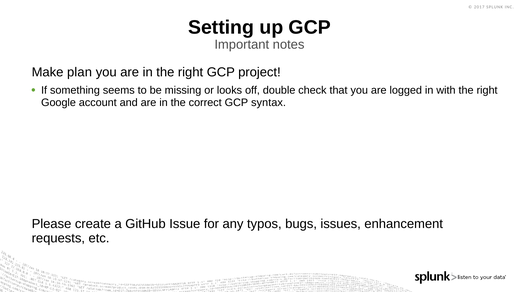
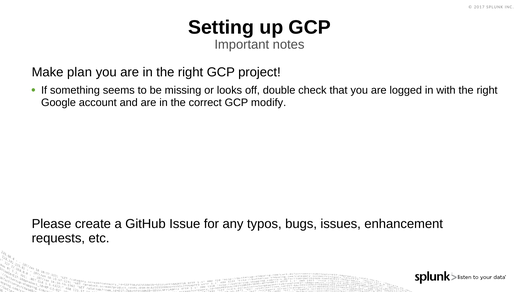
syntax: syntax -> modify
